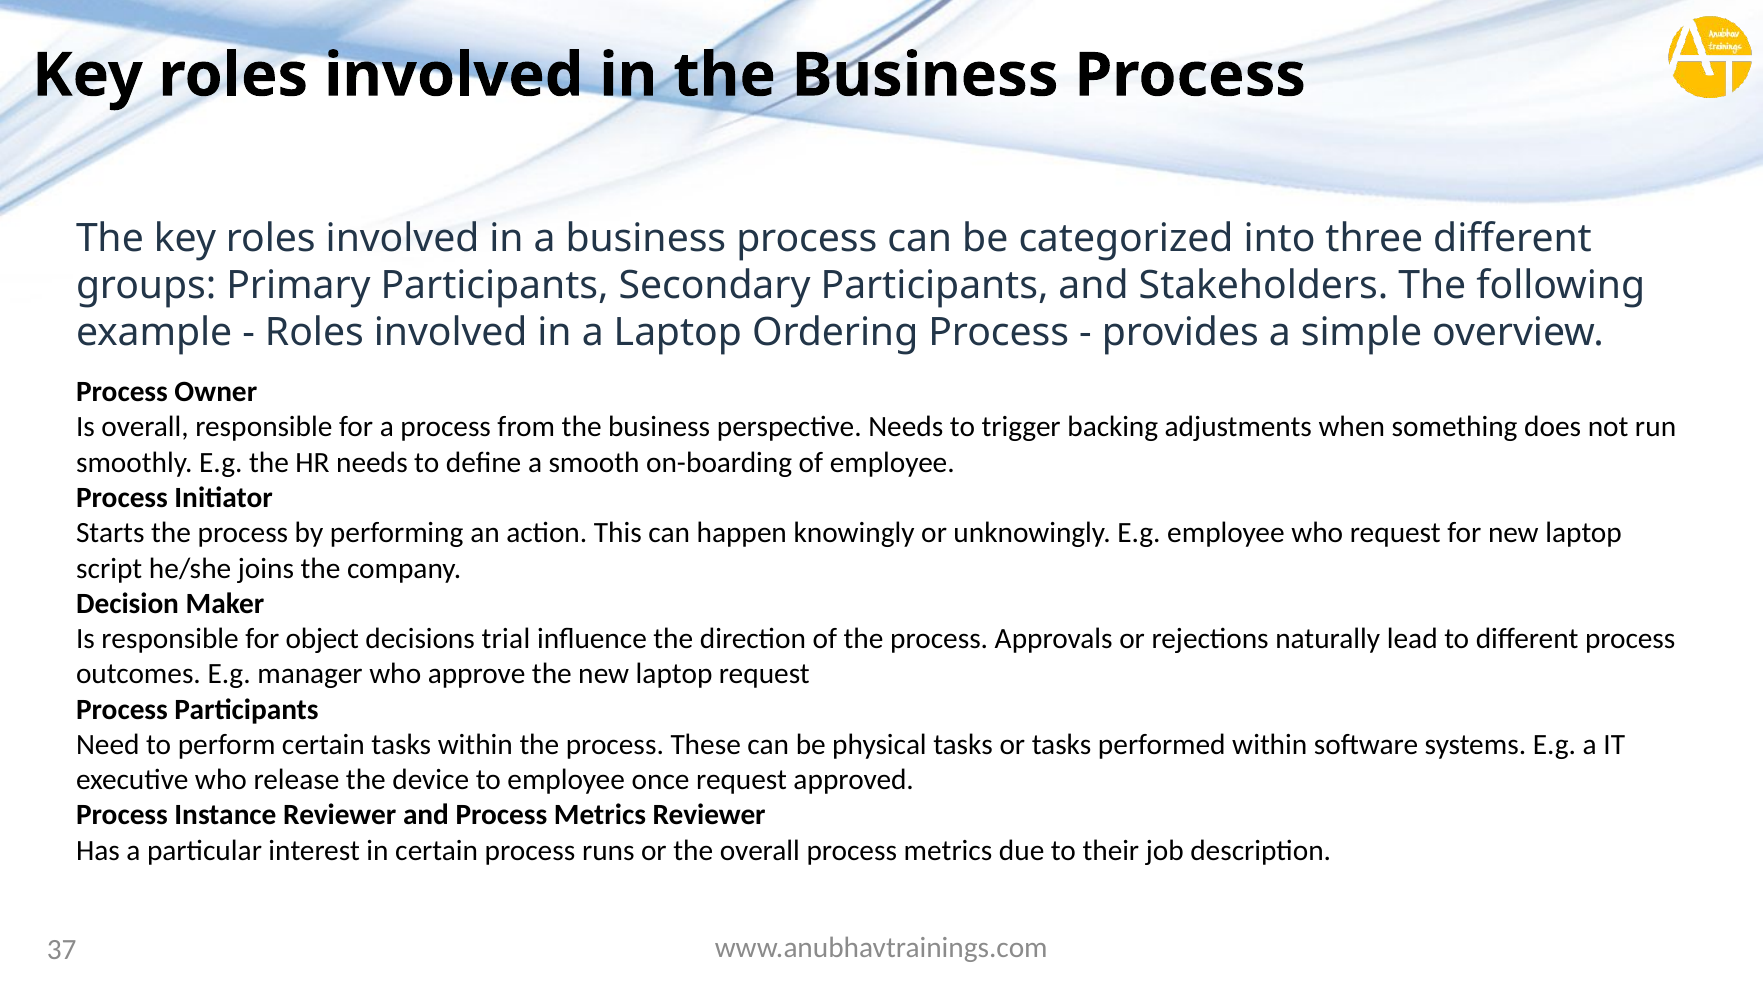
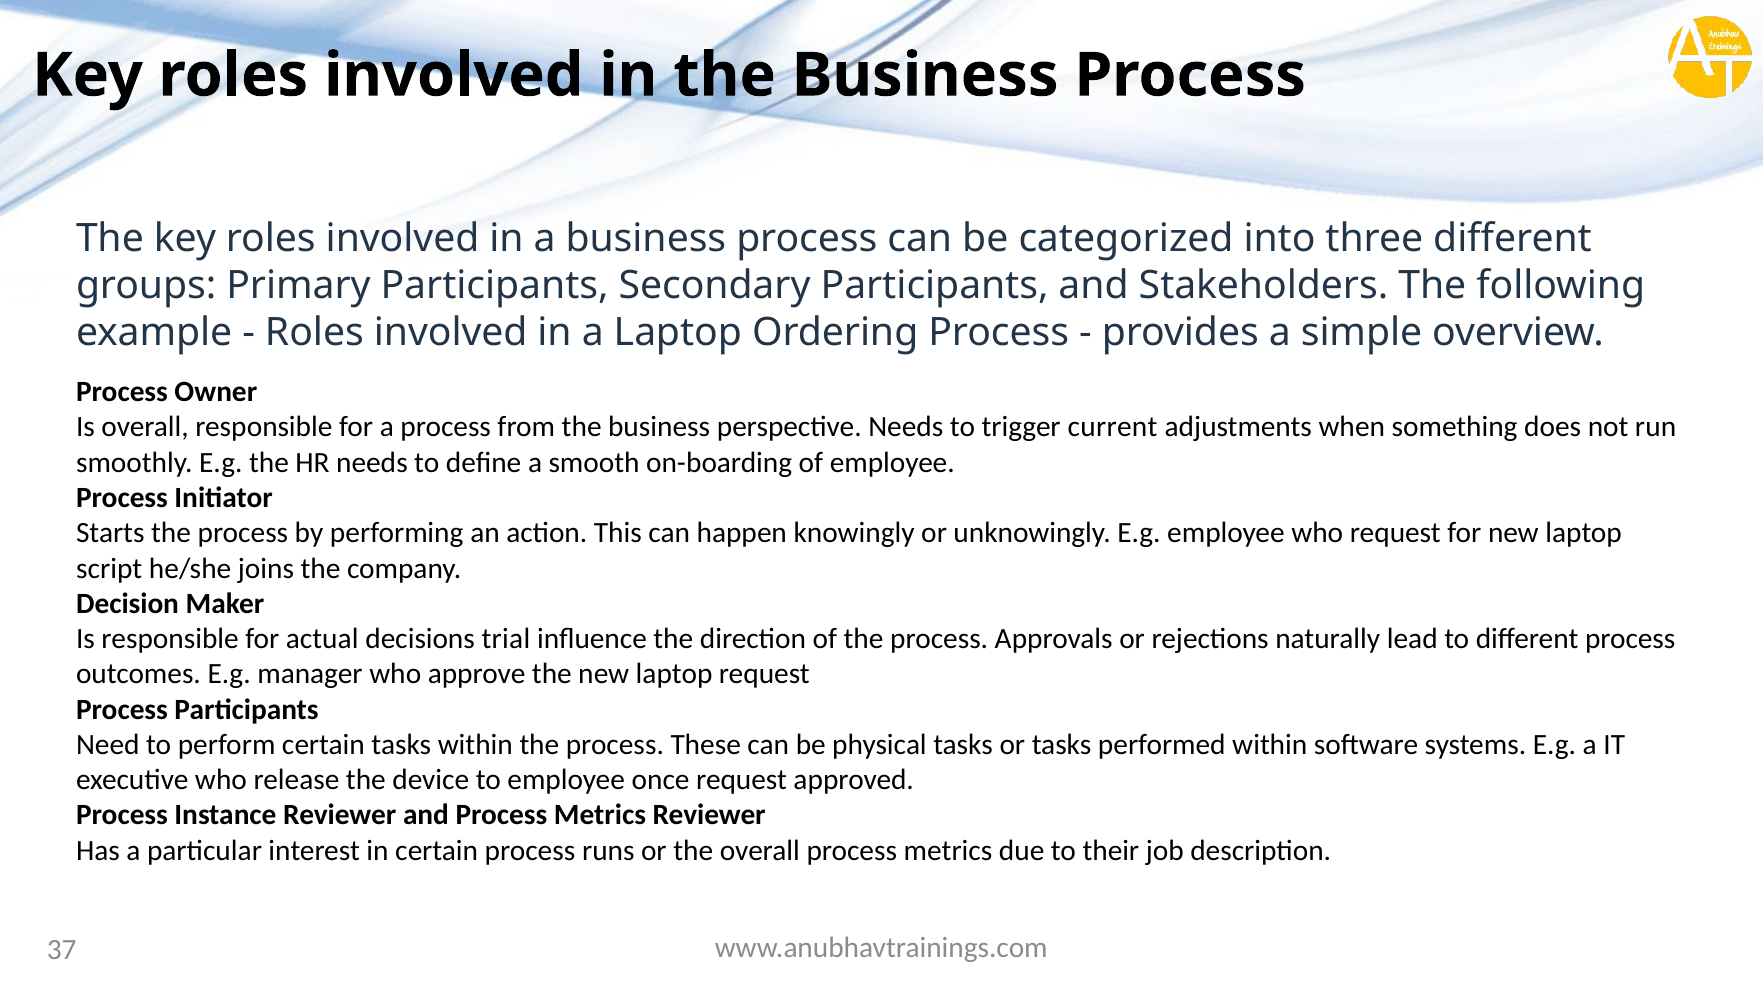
backing: backing -> current
object: object -> actual
